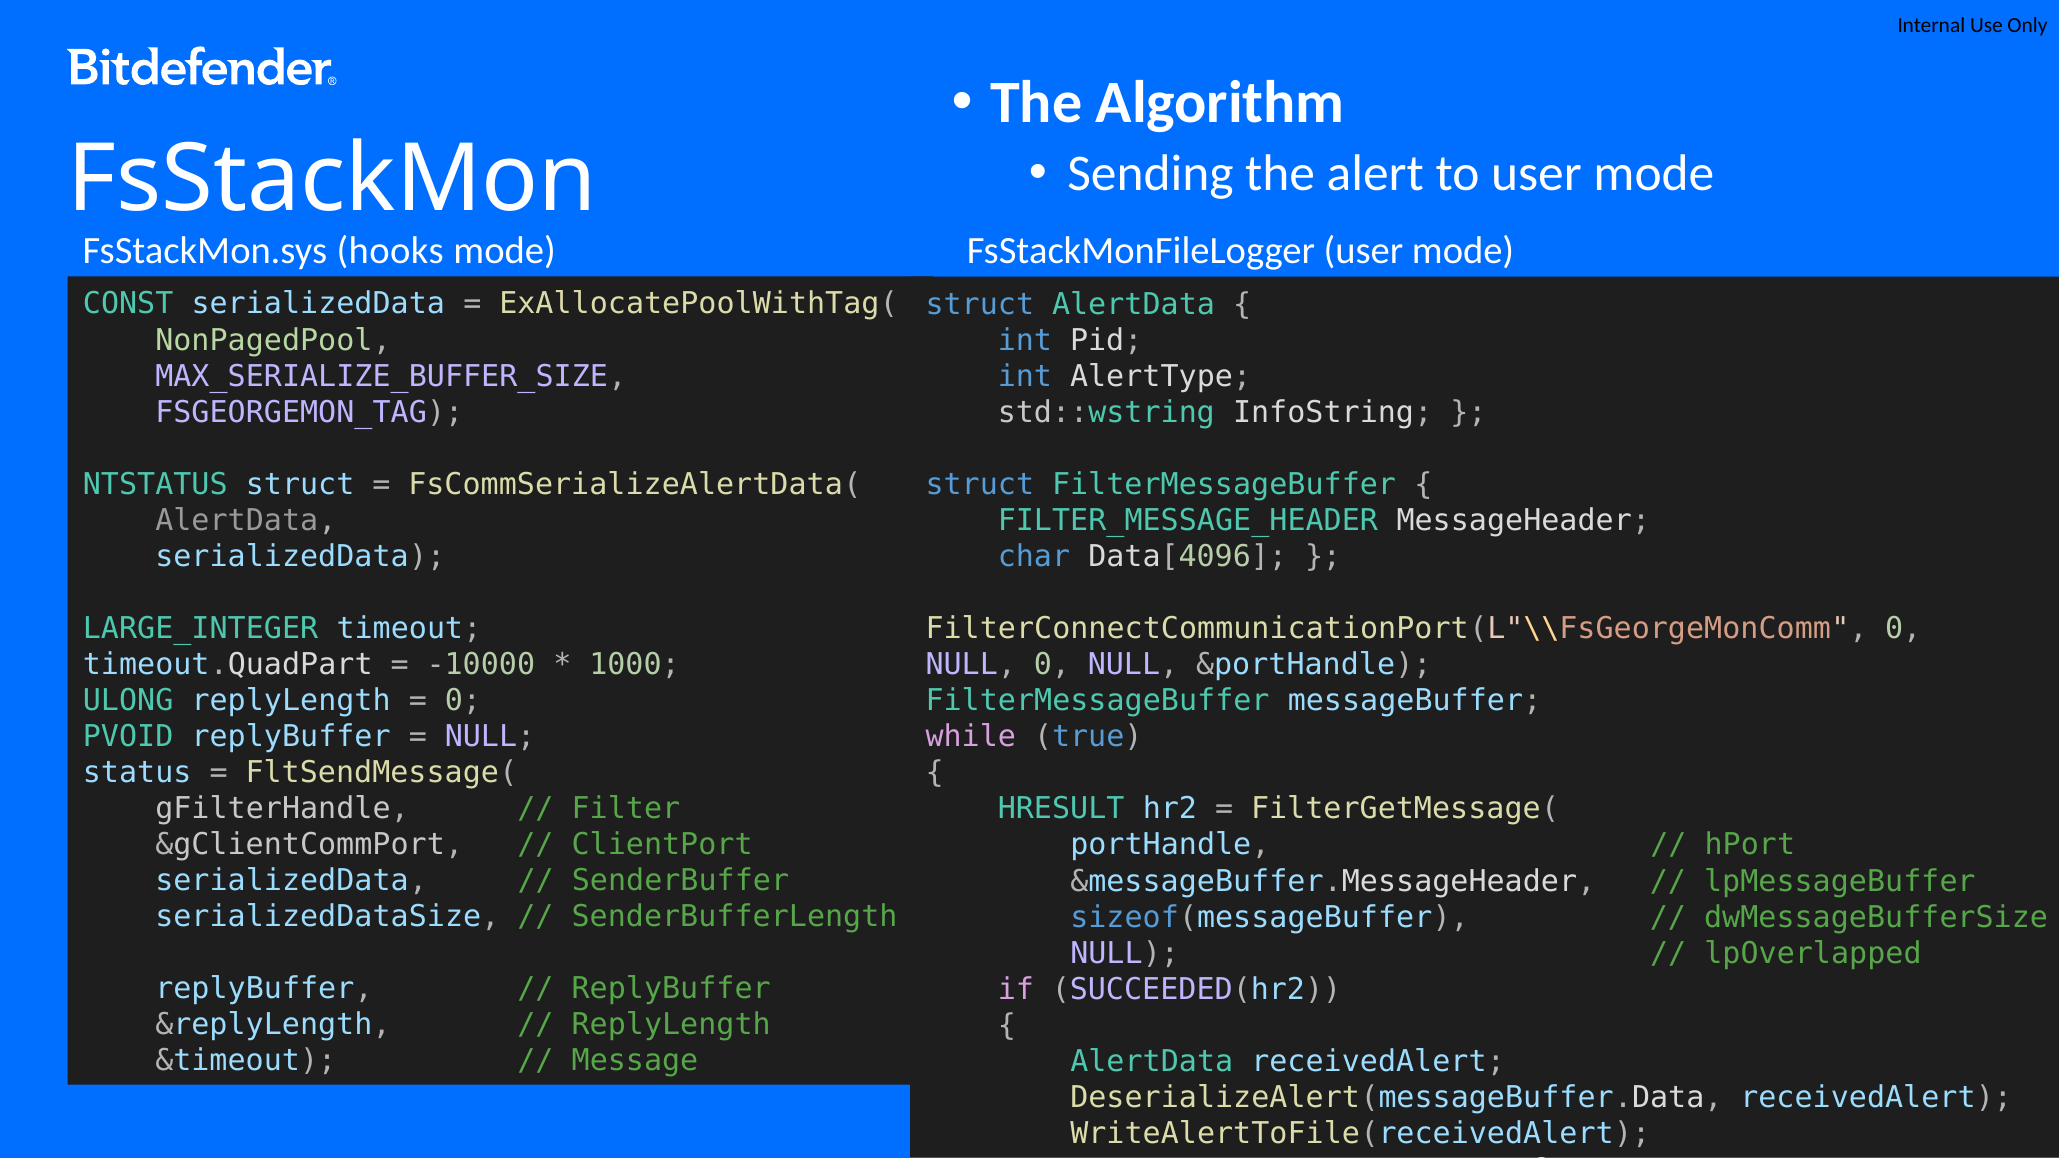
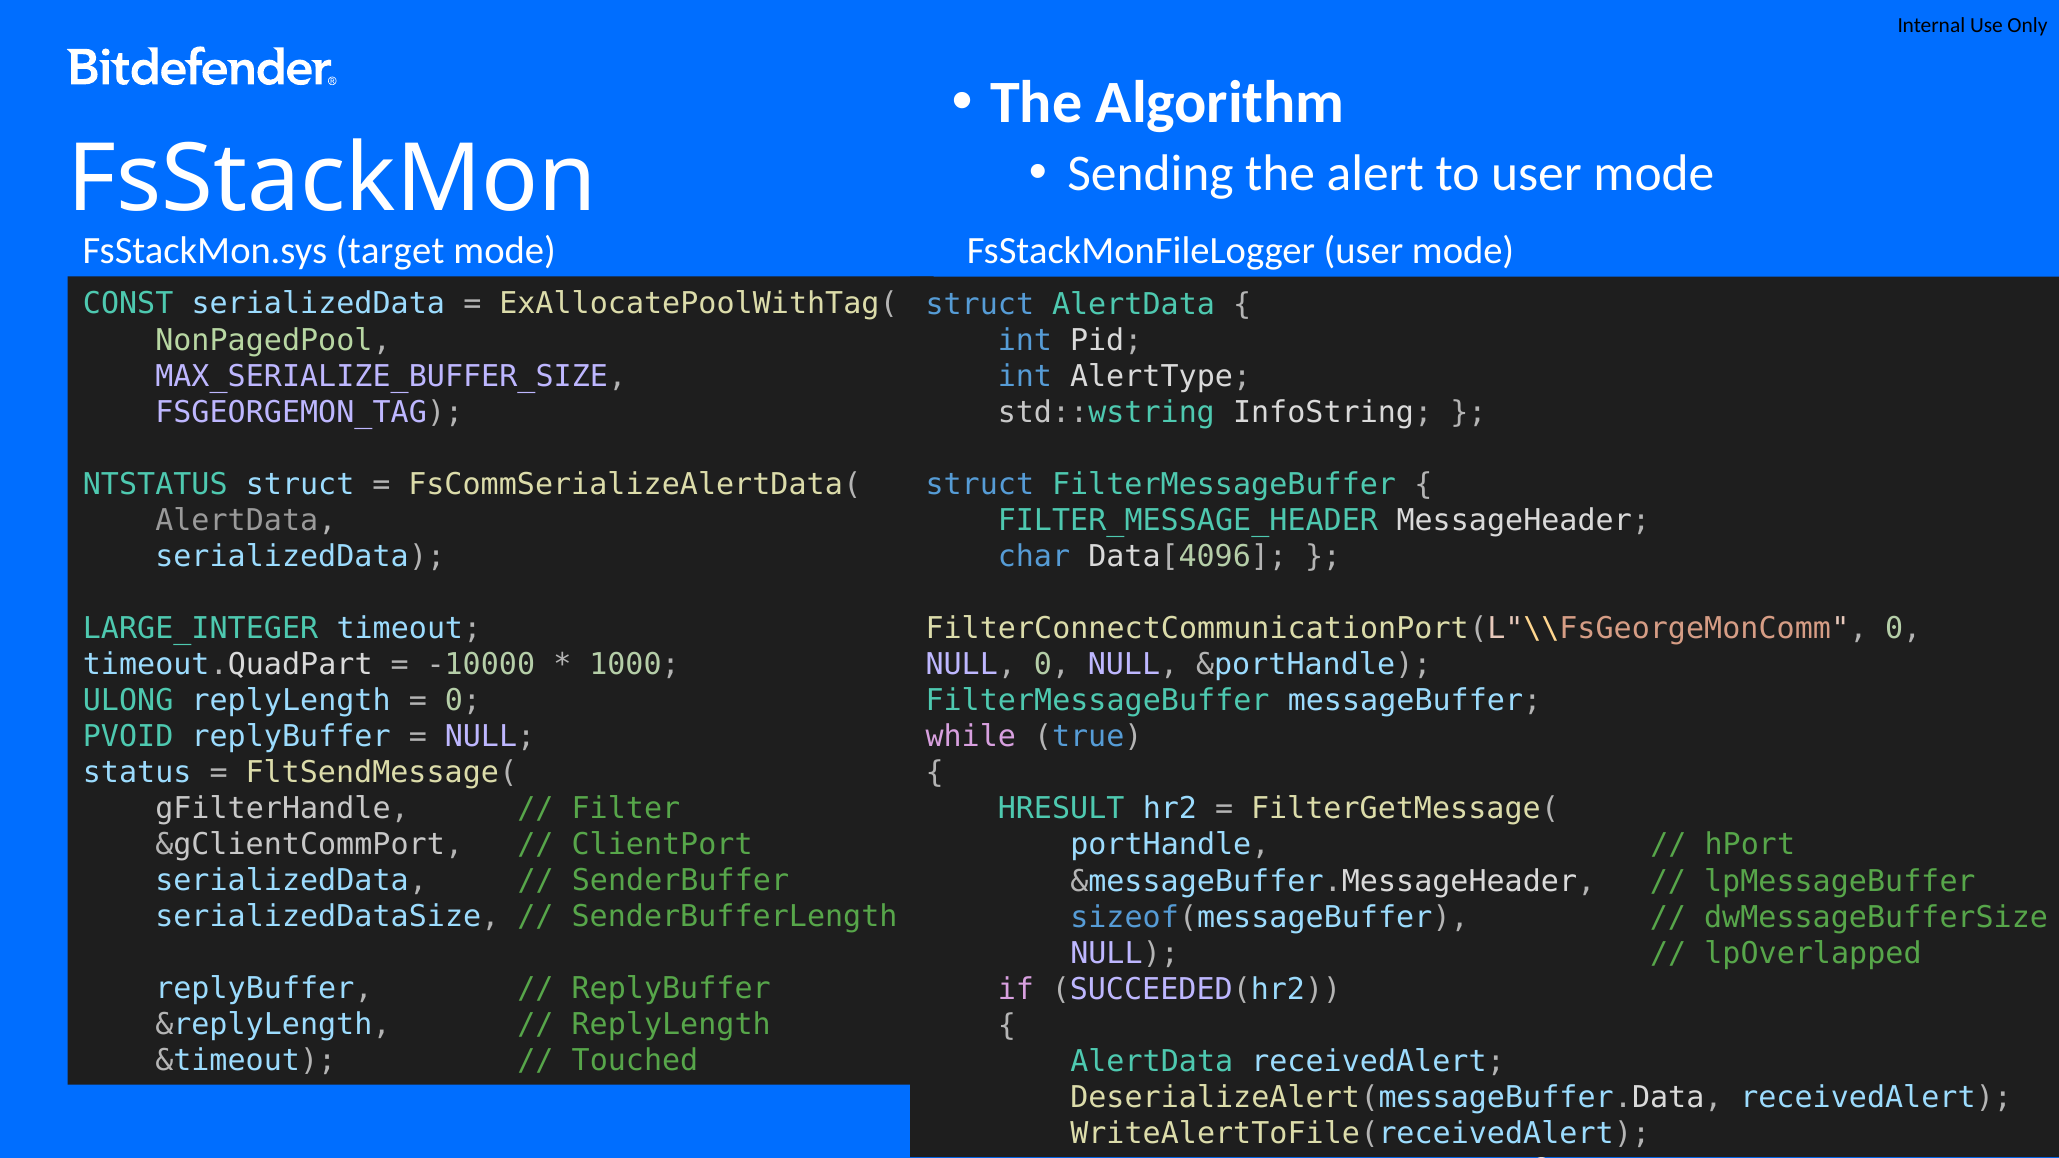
hooks: hooks -> target
Message: Message -> Touched
